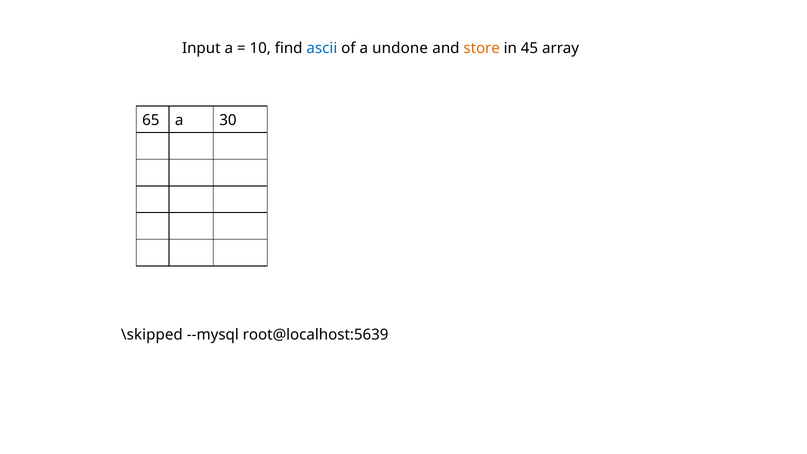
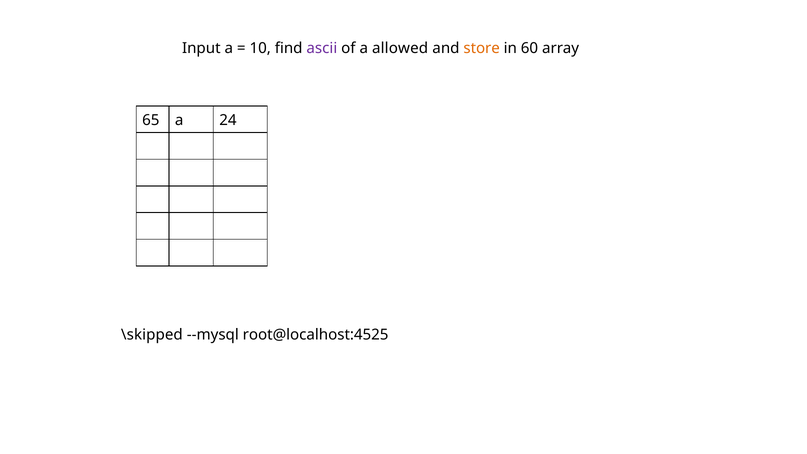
ascii colour: blue -> purple
undone: undone -> allowed
45: 45 -> 60
30: 30 -> 24
root@localhost:5639: root@localhost:5639 -> root@localhost:4525
